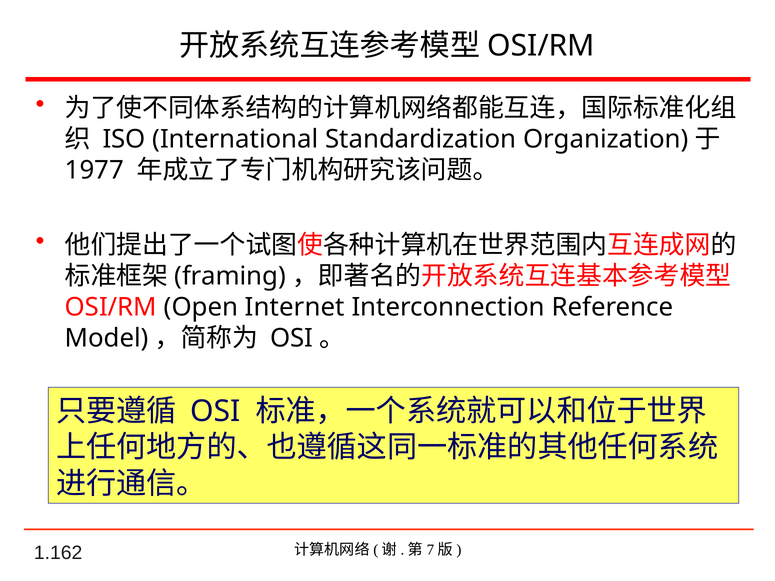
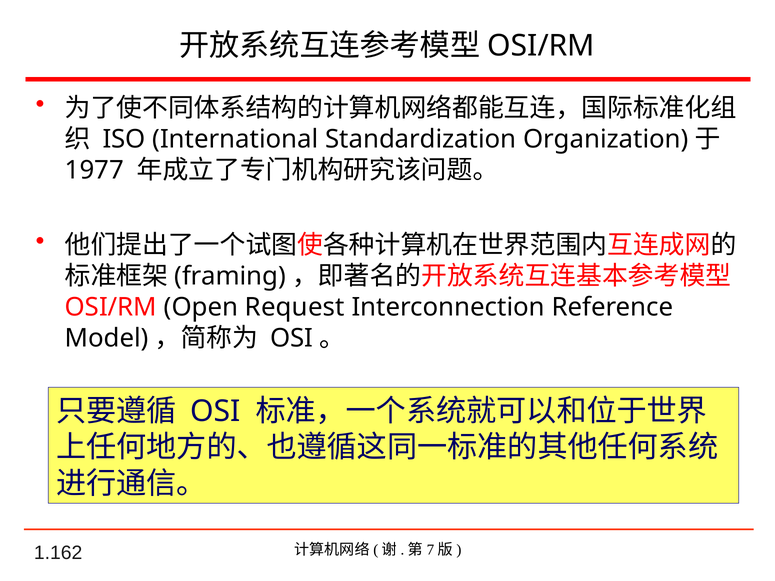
Internet: Internet -> Request
